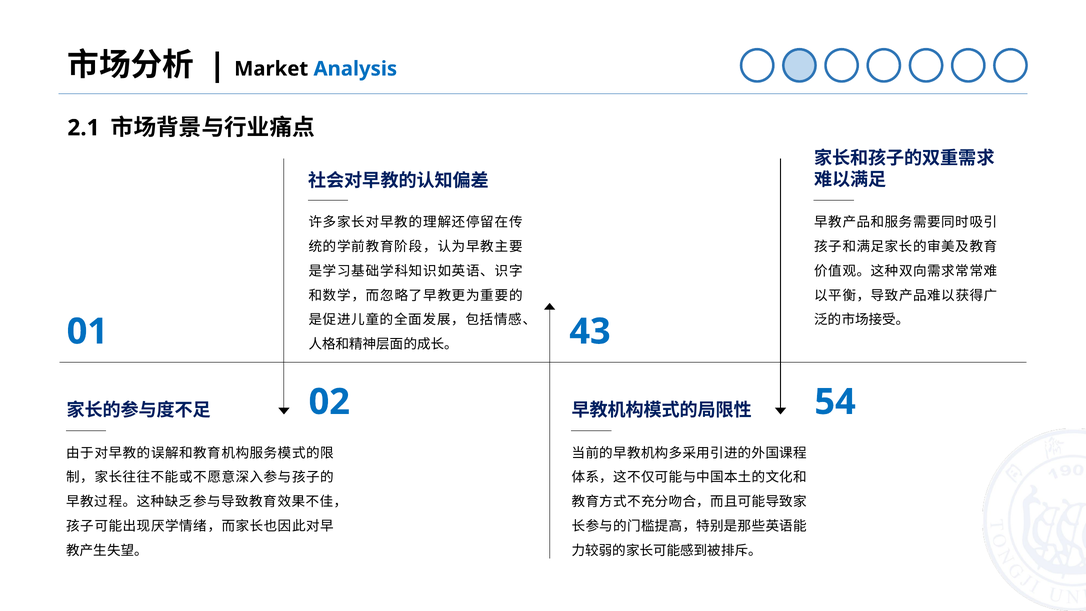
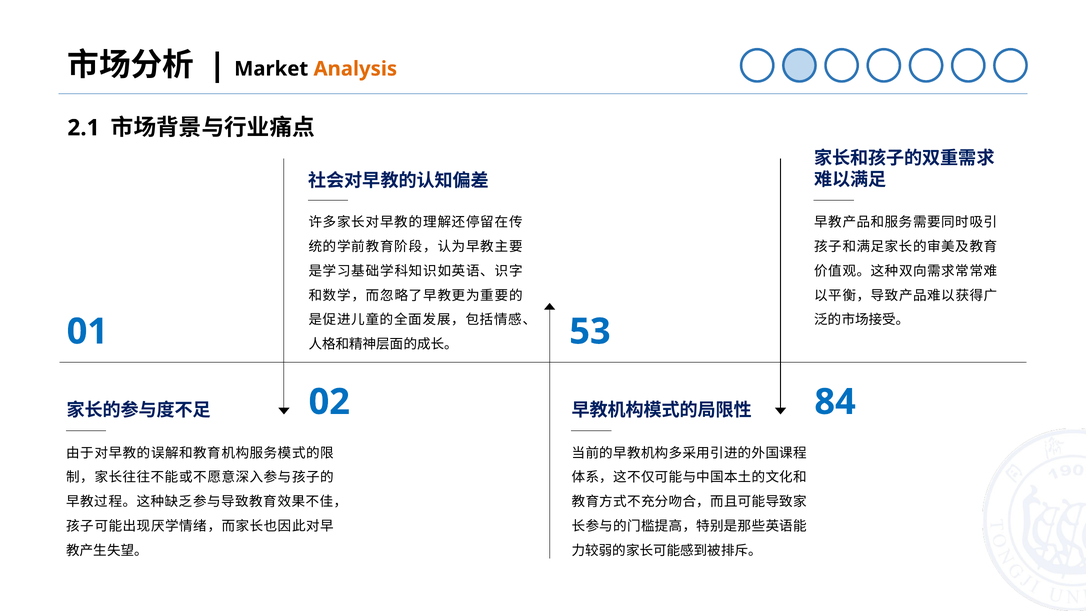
Analysis colour: blue -> orange
43: 43 -> 53
54: 54 -> 84
